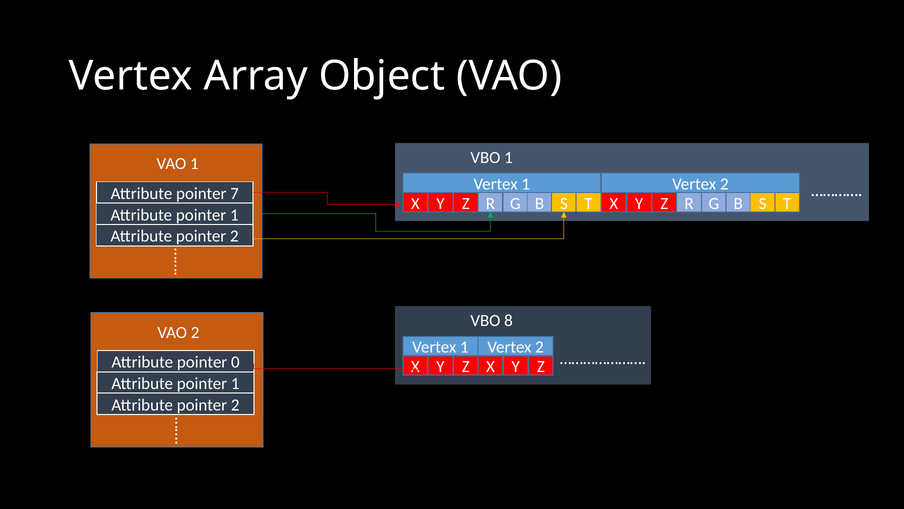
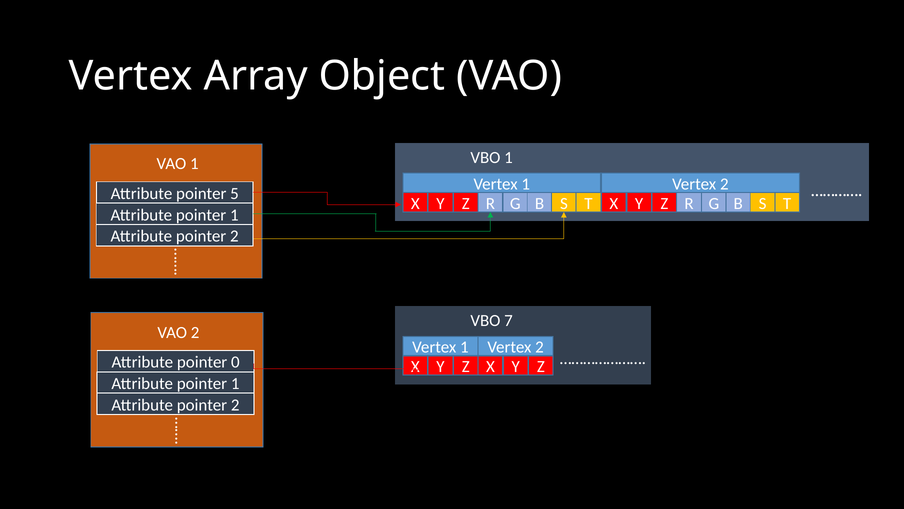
7: 7 -> 5
8: 8 -> 7
